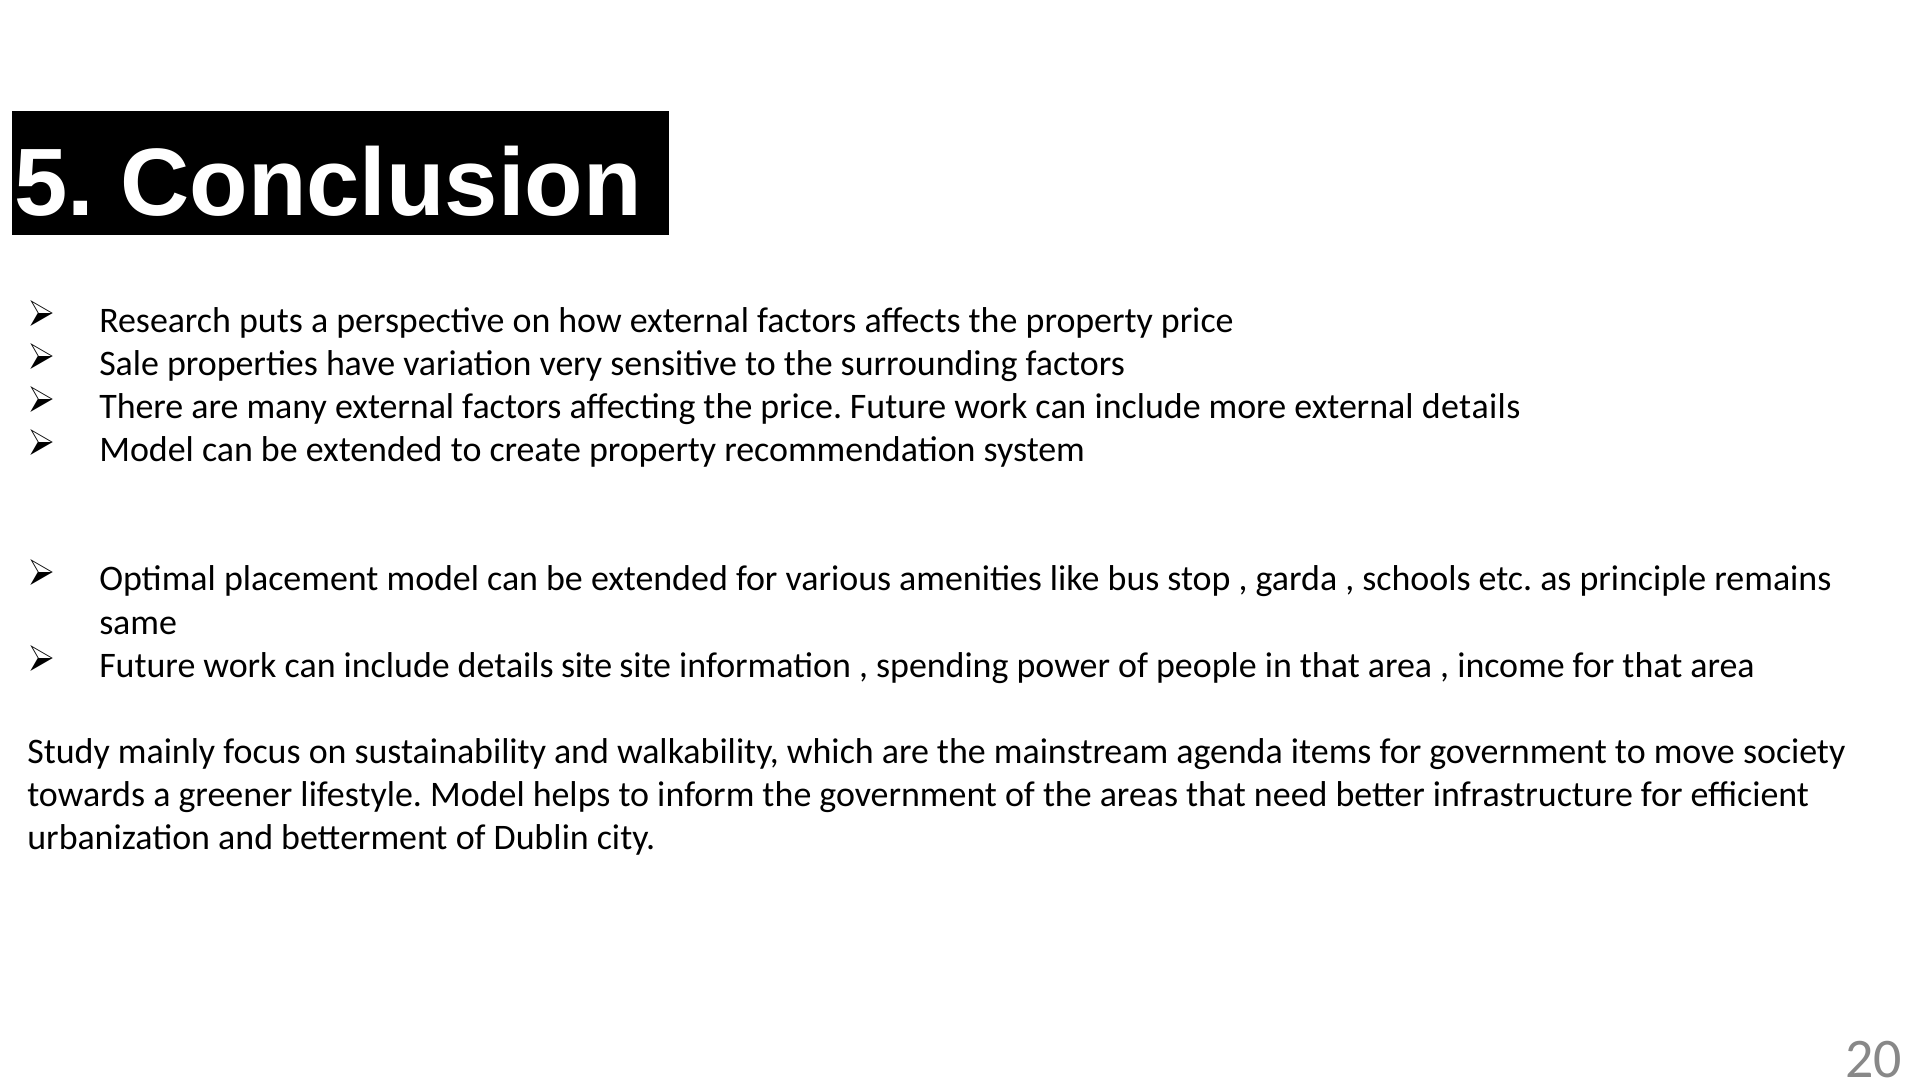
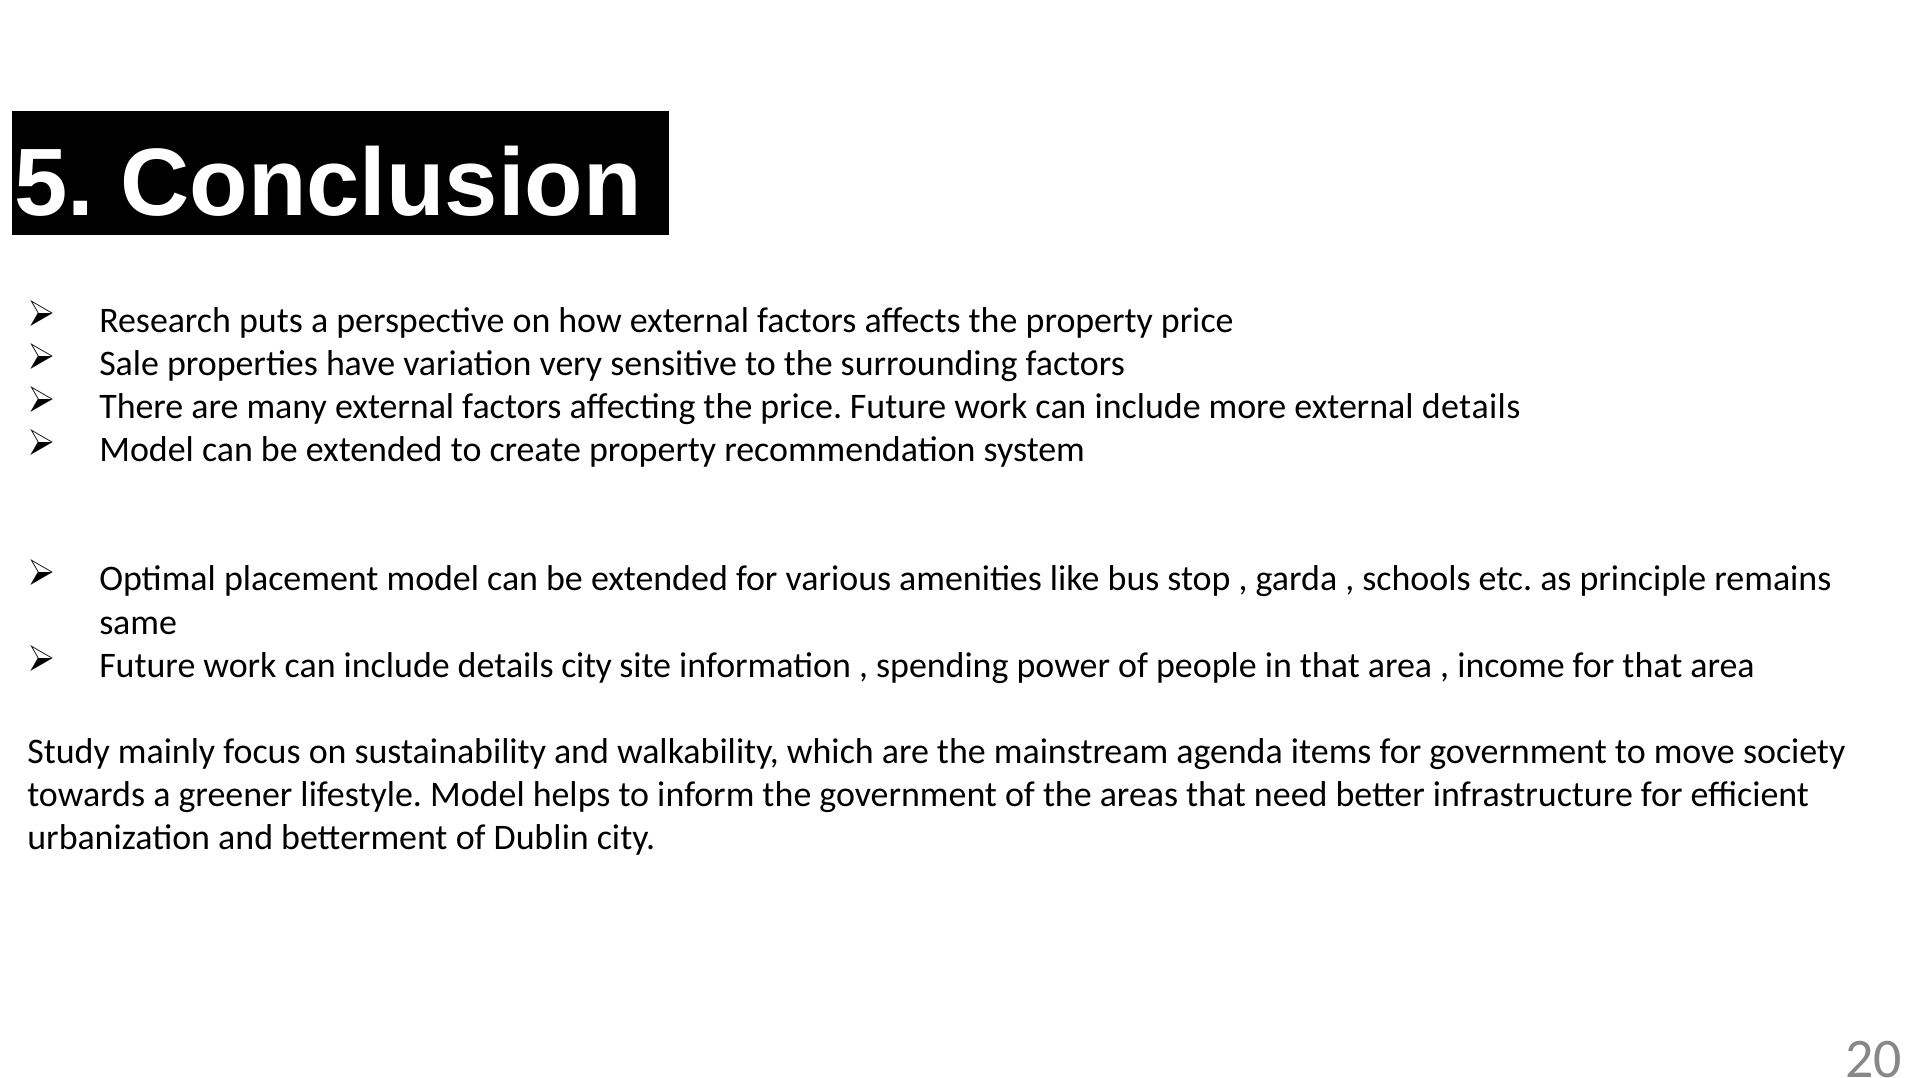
details site: site -> city
